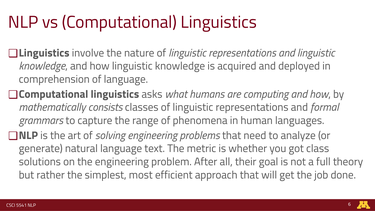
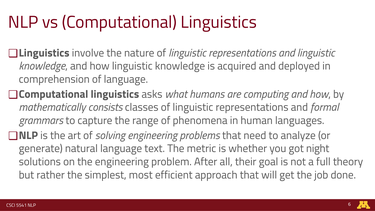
class: class -> night
